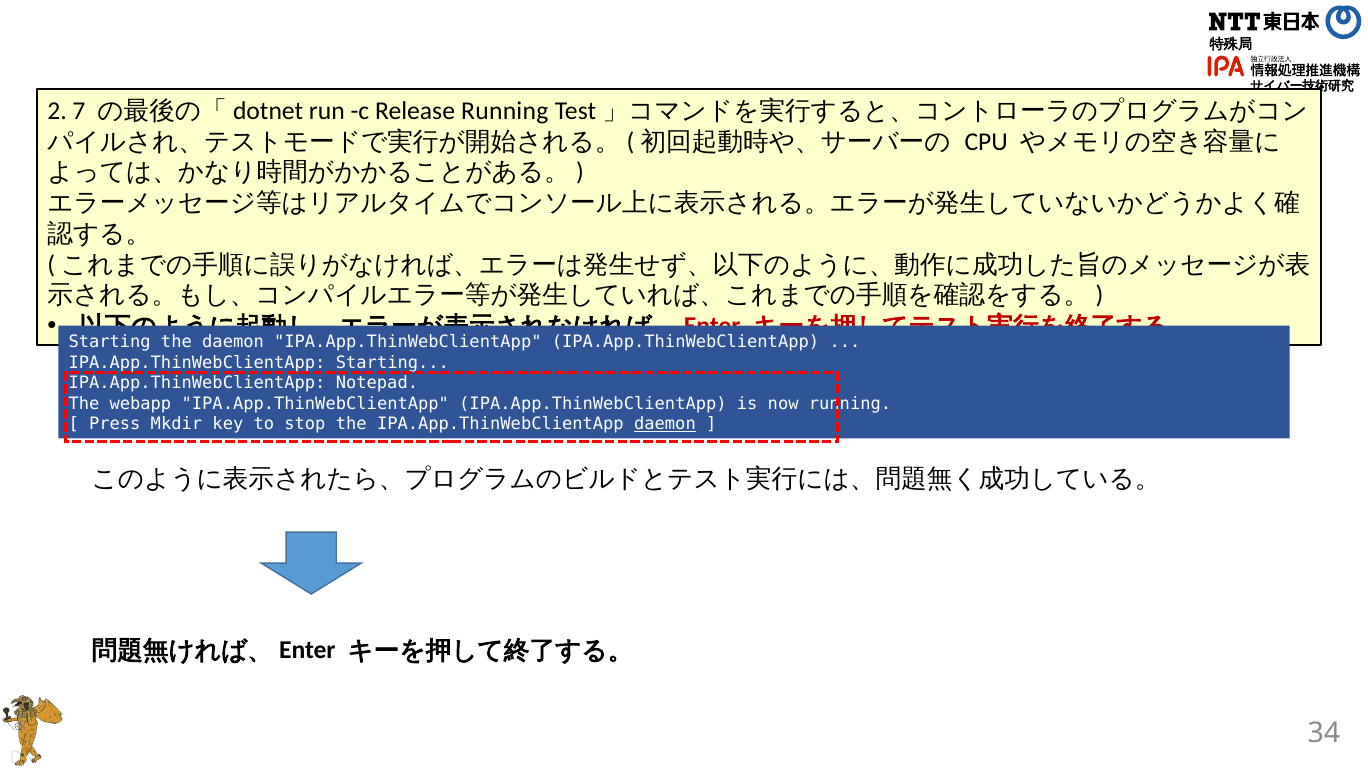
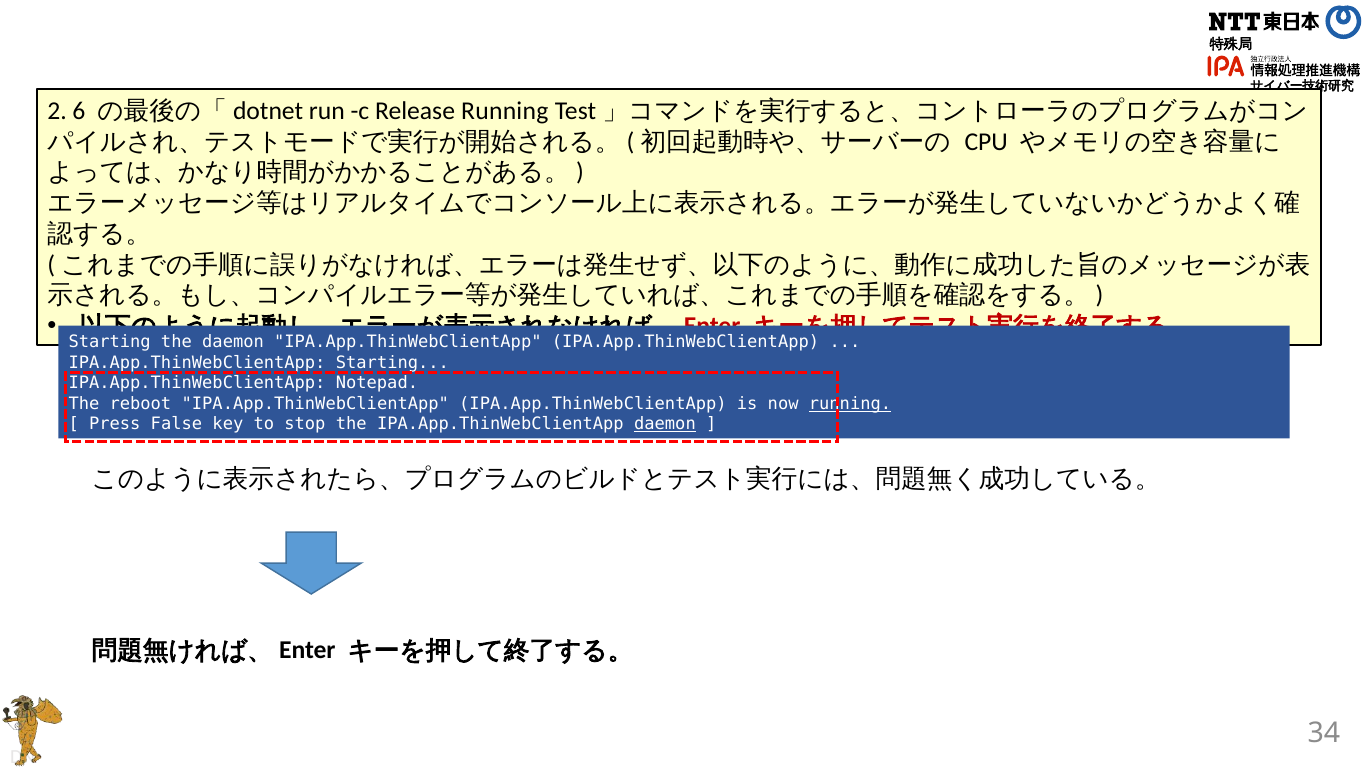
7: 7 -> 6
webapp: webapp -> reboot
running at (850, 404) underline: none -> present
Mkdir: Mkdir -> False
